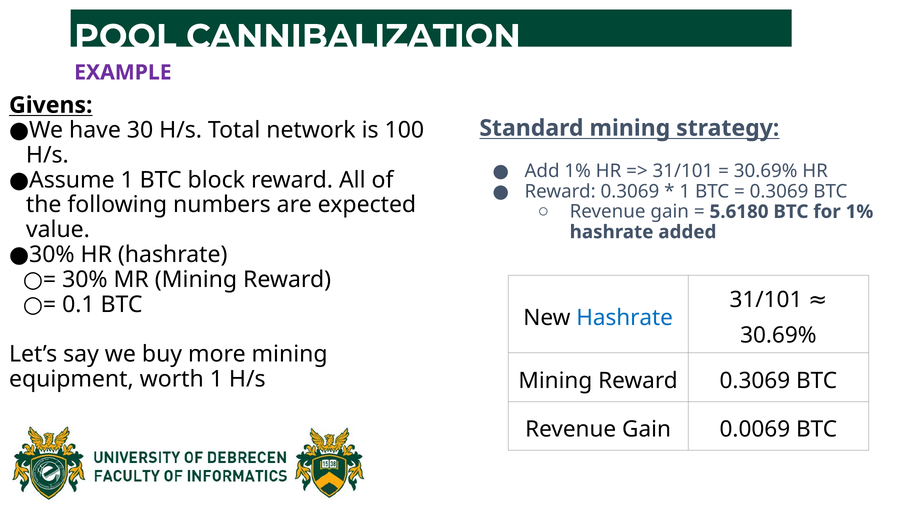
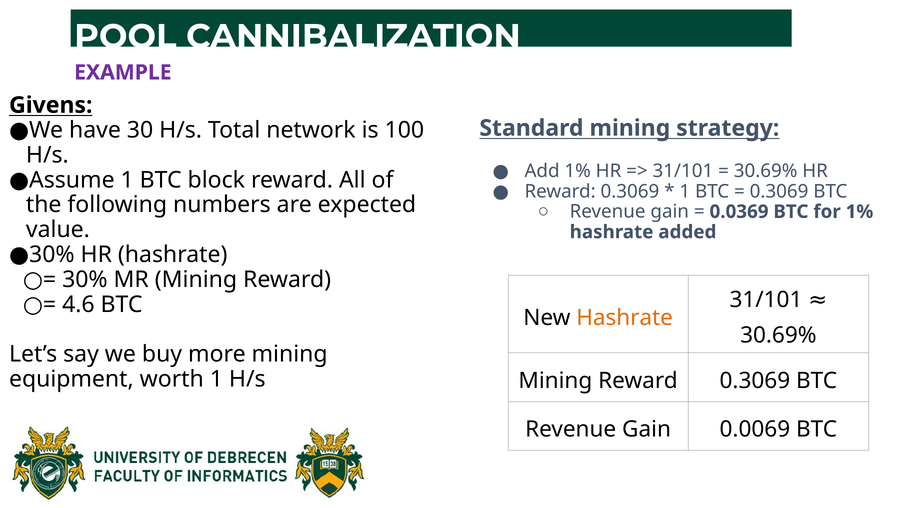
5.6180: 5.6180 -> 0.0369
0.1: 0.1 -> 4.6
Hashrate at (625, 318) colour: blue -> orange
